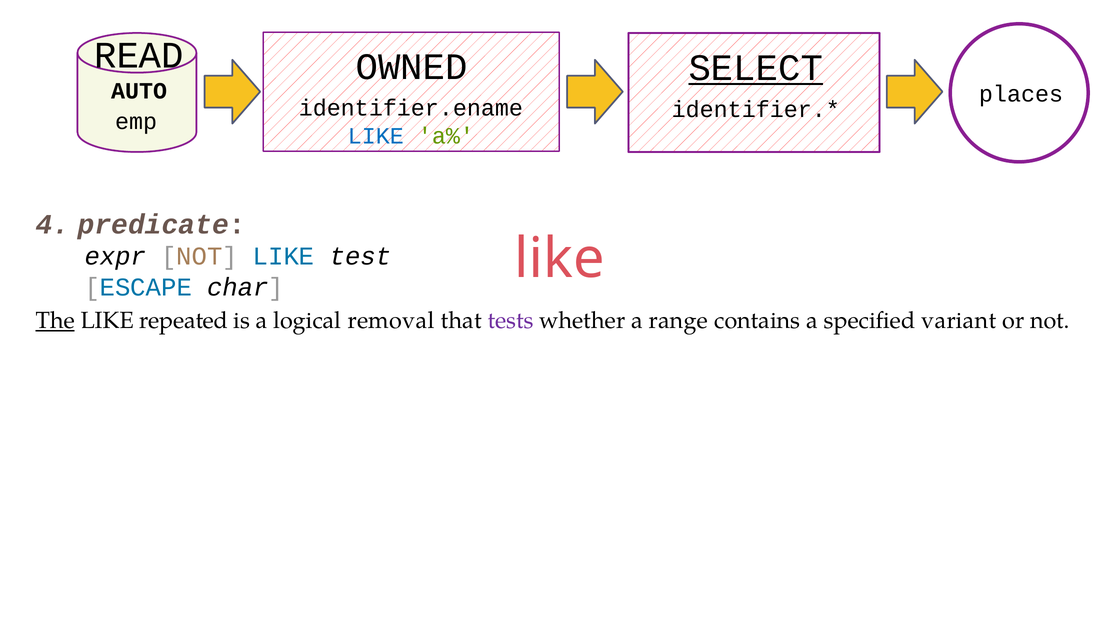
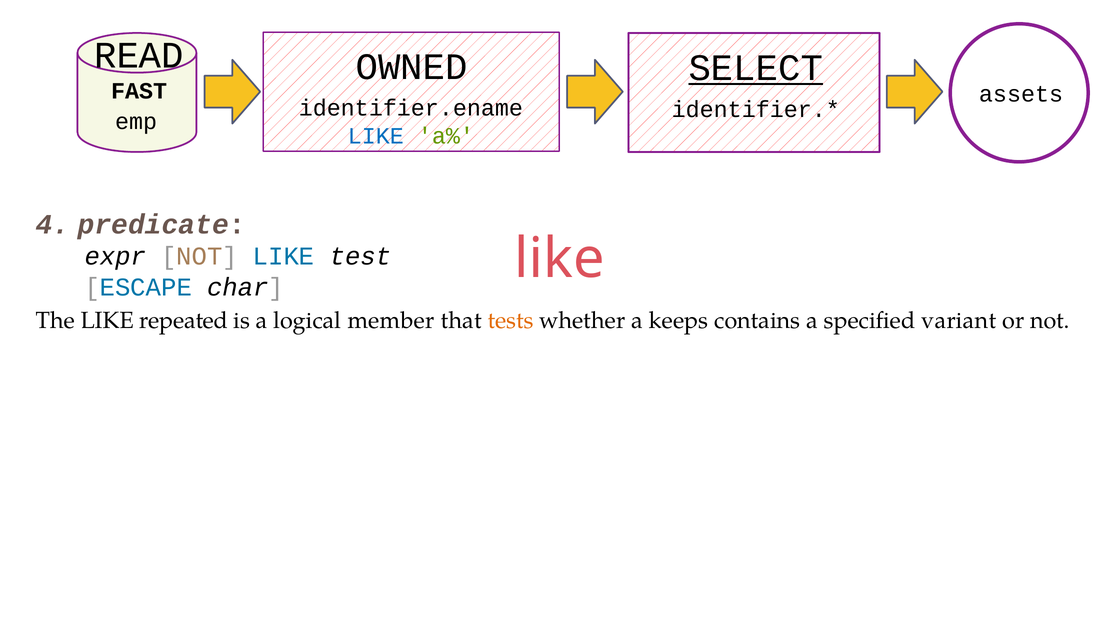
AUTO: AUTO -> FAST
places: places -> assets
The underline: present -> none
removal: removal -> member
tests colour: purple -> orange
range: range -> keeps
